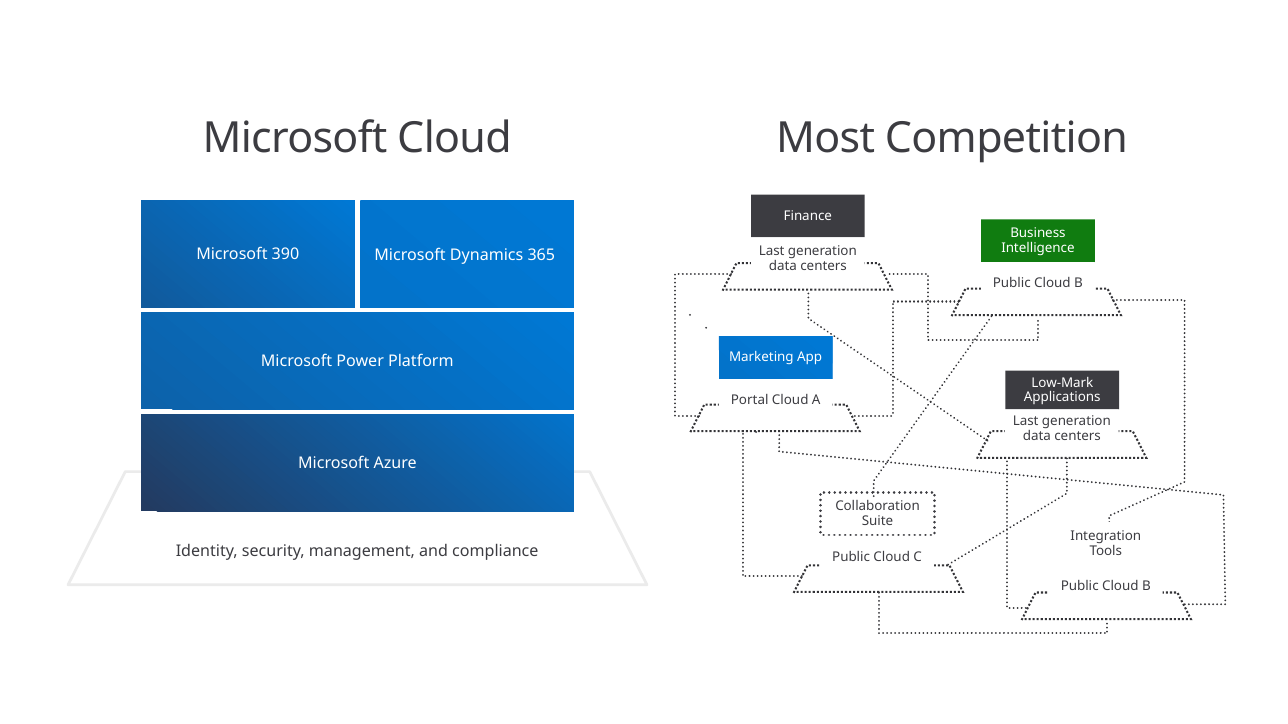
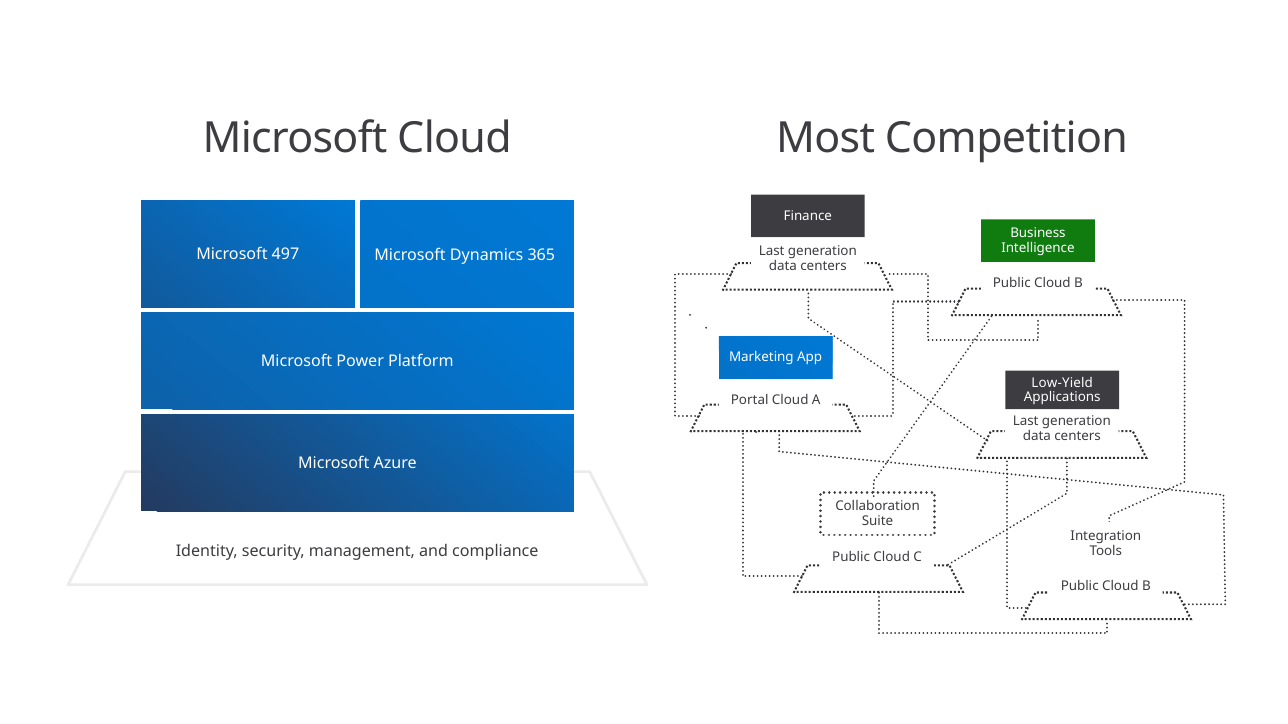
390: 390 -> 497
Low-Mark: Low-Mark -> Low-Yield
